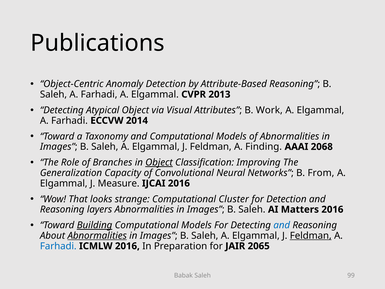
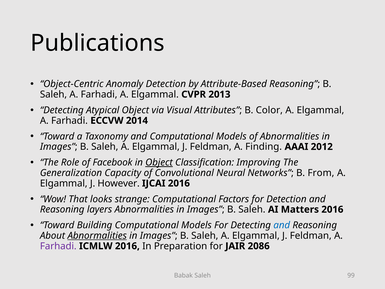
Work: Work -> Color
2068: 2068 -> 2012
Branches: Branches -> Facebook
Measure: Measure -> However
Cluster: Cluster -> Factors
Building underline: present -> none
Feldman at (311, 235) underline: present -> none
Farhadi at (58, 246) colour: blue -> purple
2065: 2065 -> 2086
